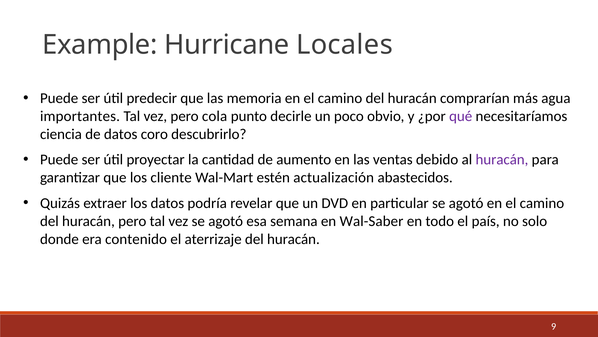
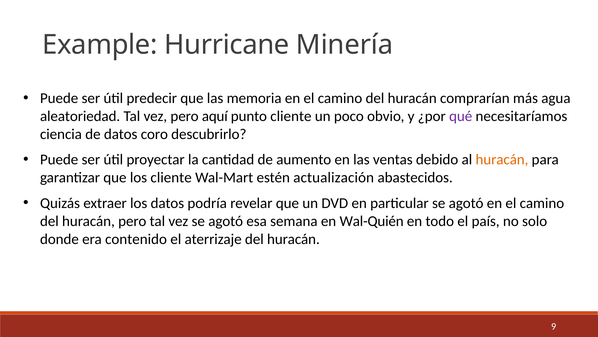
Locales: Locales -> Minería
importantes: importantes -> aleatoriedad
cola: cola -> aquí
punto decirle: decirle -> cliente
huracán at (502, 159) colour: purple -> orange
Wal-Saber: Wal-Saber -> Wal-Quién
